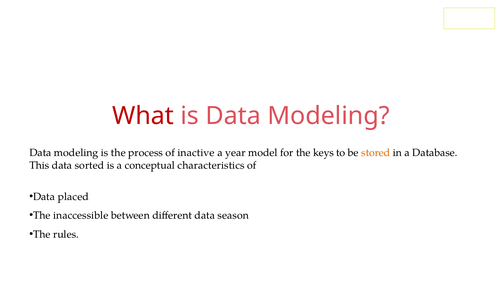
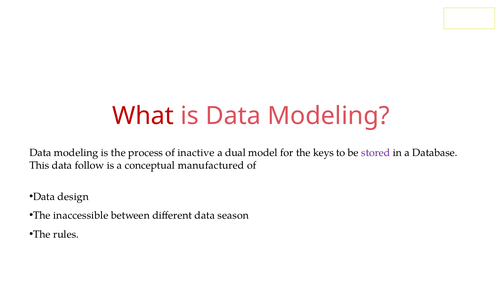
year: year -> dual
stored colour: orange -> purple
sorted: sorted -> follow
characteristics: characteristics -> manufactured
placed: placed -> design
